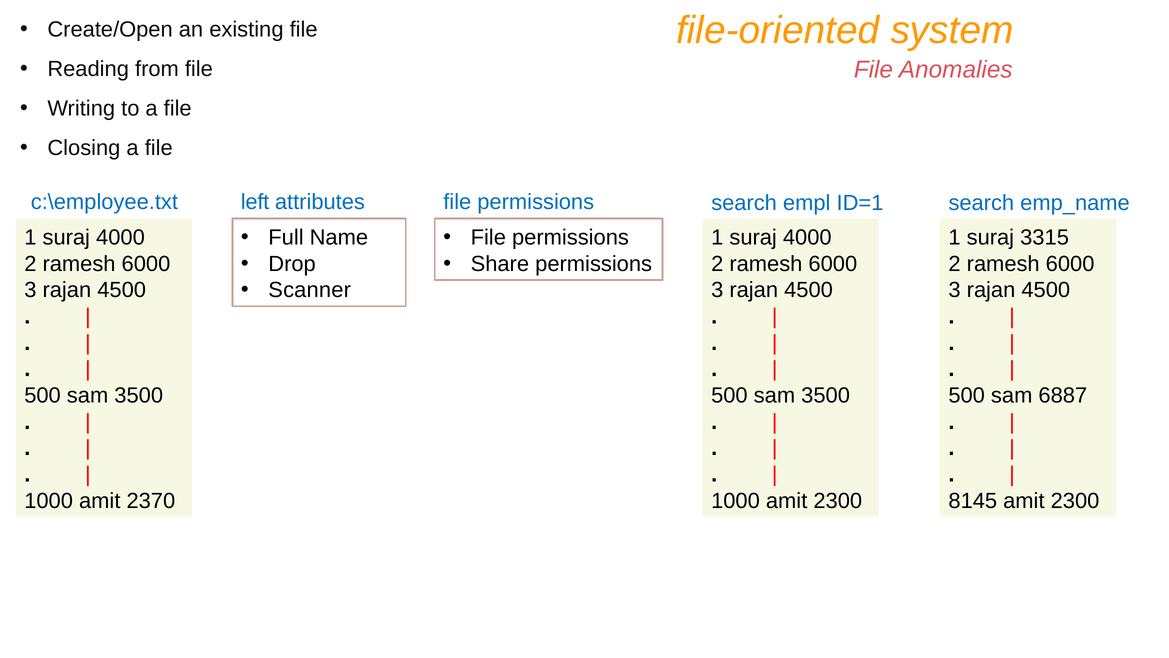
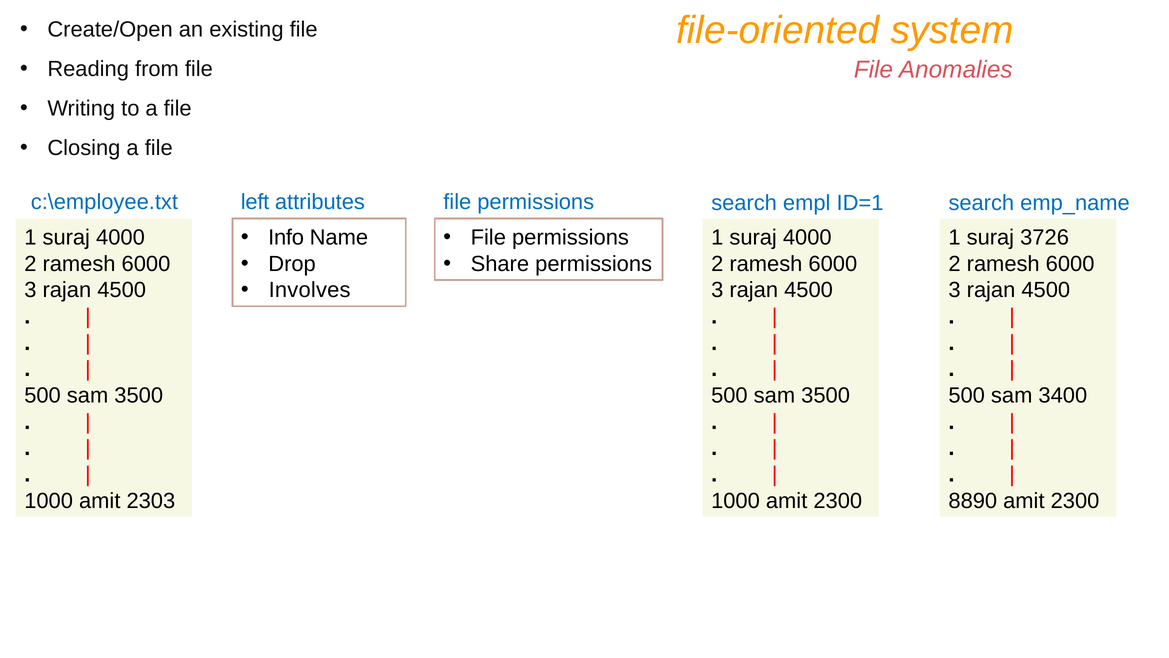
Full: Full -> Info
3315: 3315 -> 3726
Scanner: Scanner -> Involves
6887: 6887 -> 3400
2370: 2370 -> 2303
8145: 8145 -> 8890
